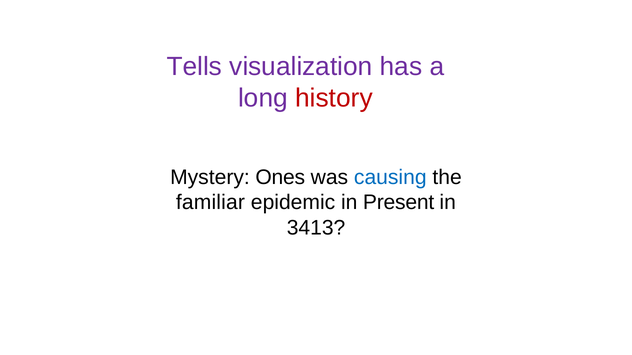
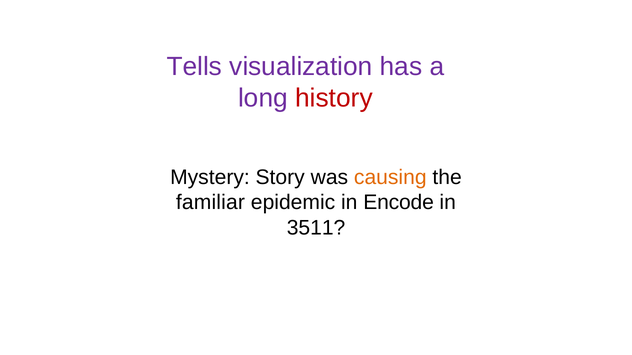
Ones: Ones -> Story
causing colour: blue -> orange
Present: Present -> Encode
3413: 3413 -> 3511
